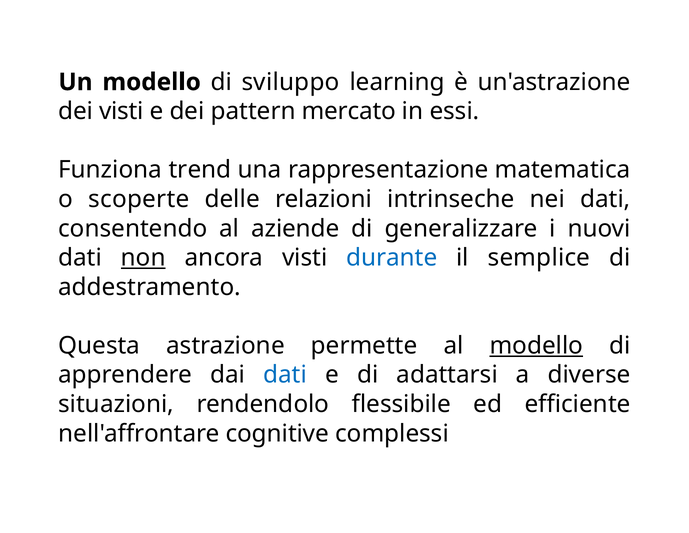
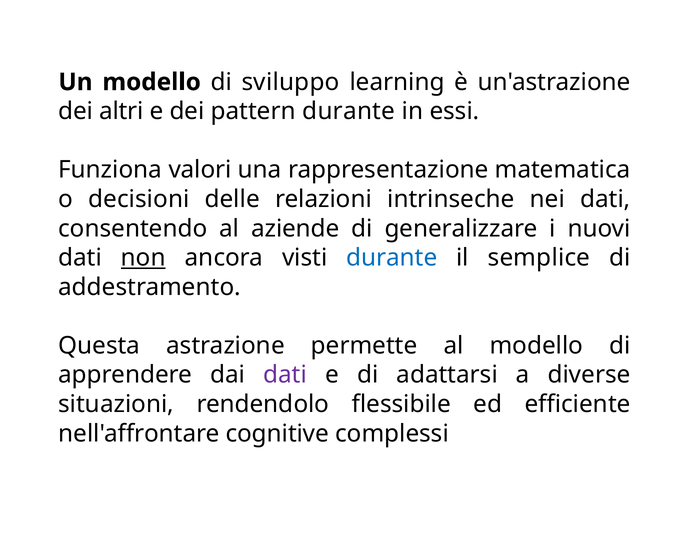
dei visti: visti -> altri
pattern mercato: mercato -> durante
trend: trend -> valori
scoperte: scoperte -> decisioni
modello at (536, 345) underline: present -> none
dati at (285, 374) colour: blue -> purple
